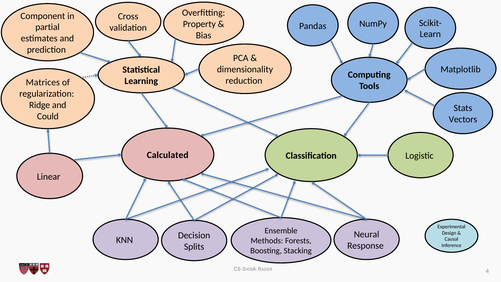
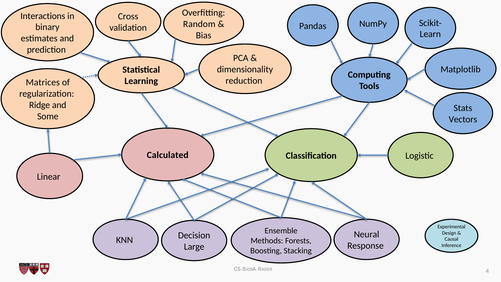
Component: Component -> Interactions
Property: Property -> Random
partial: partial -> binary
Could: Could -> Some
Splits: Splits -> Large
